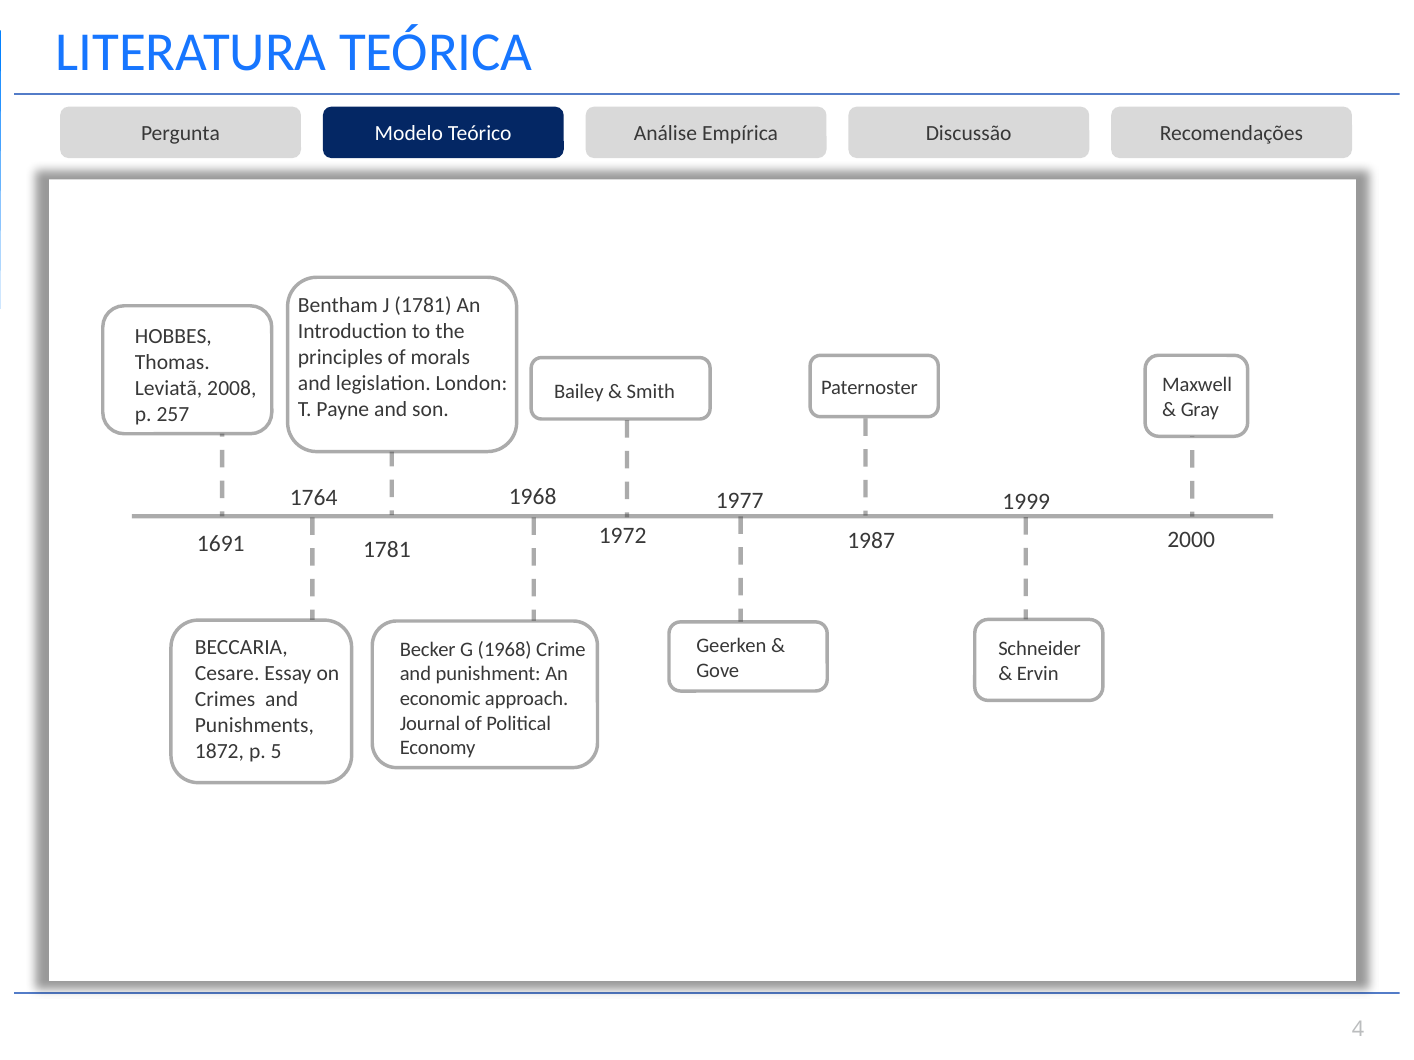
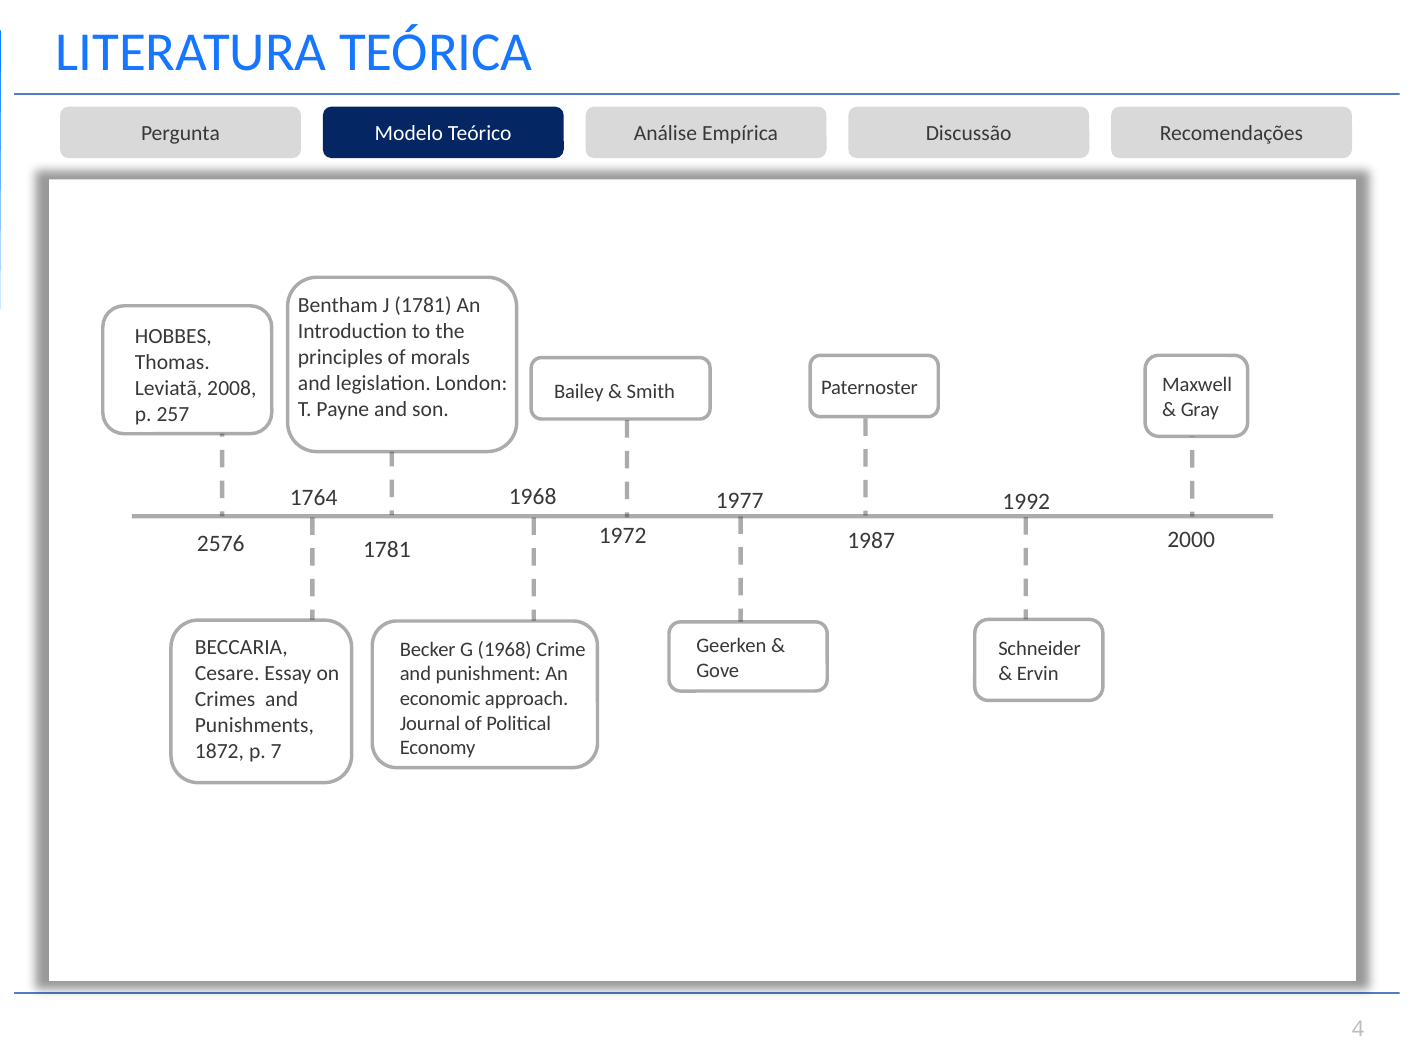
1999: 1999 -> 1992
1691: 1691 -> 2576
5: 5 -> 7
